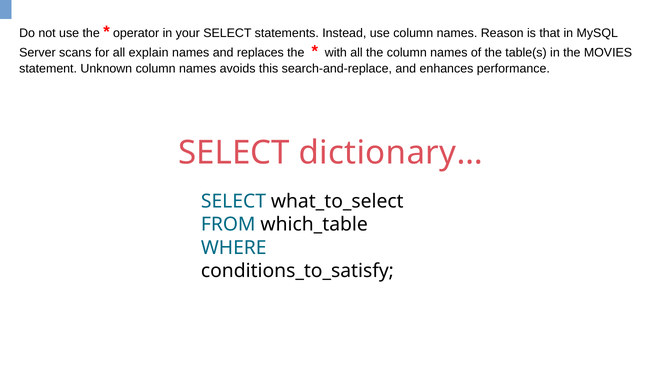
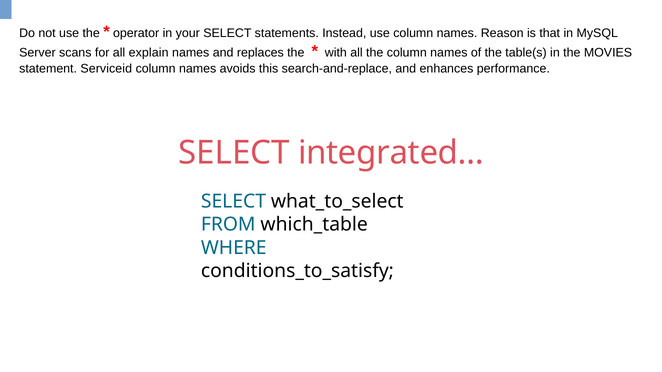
Unknown: Unknown -> Serviceid
dictionary…: dictionary… -> integrated…
